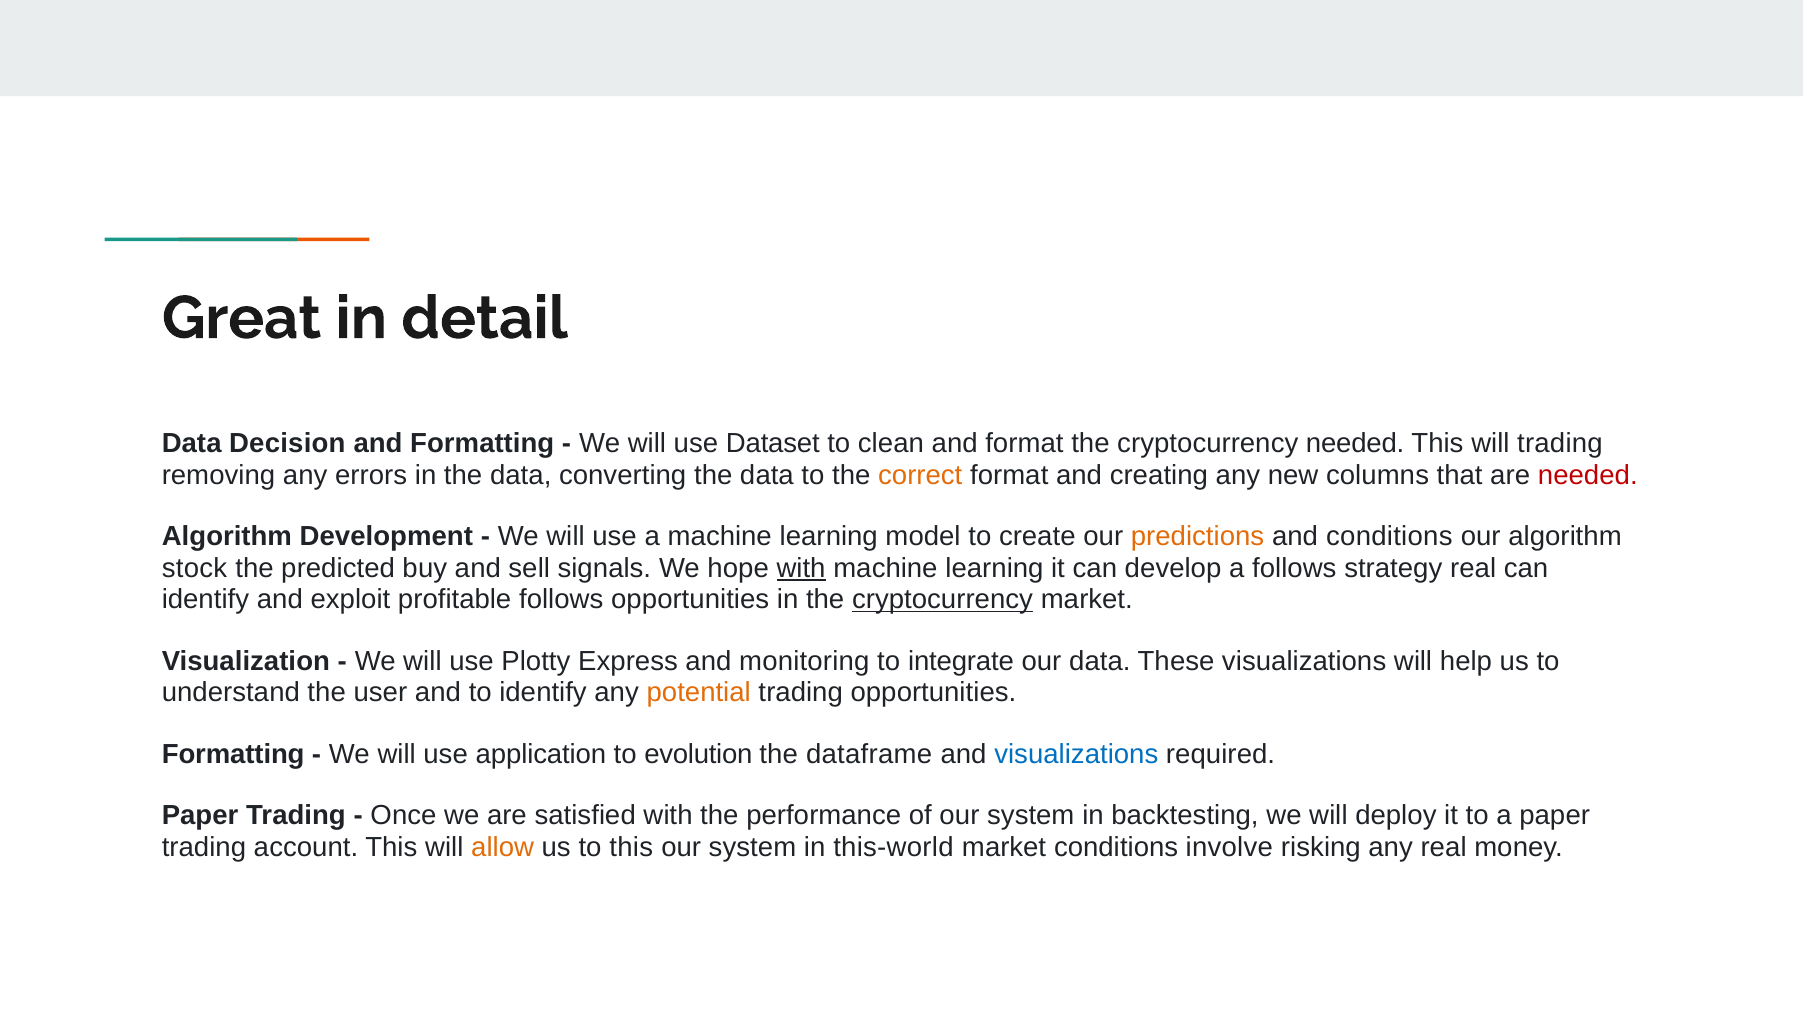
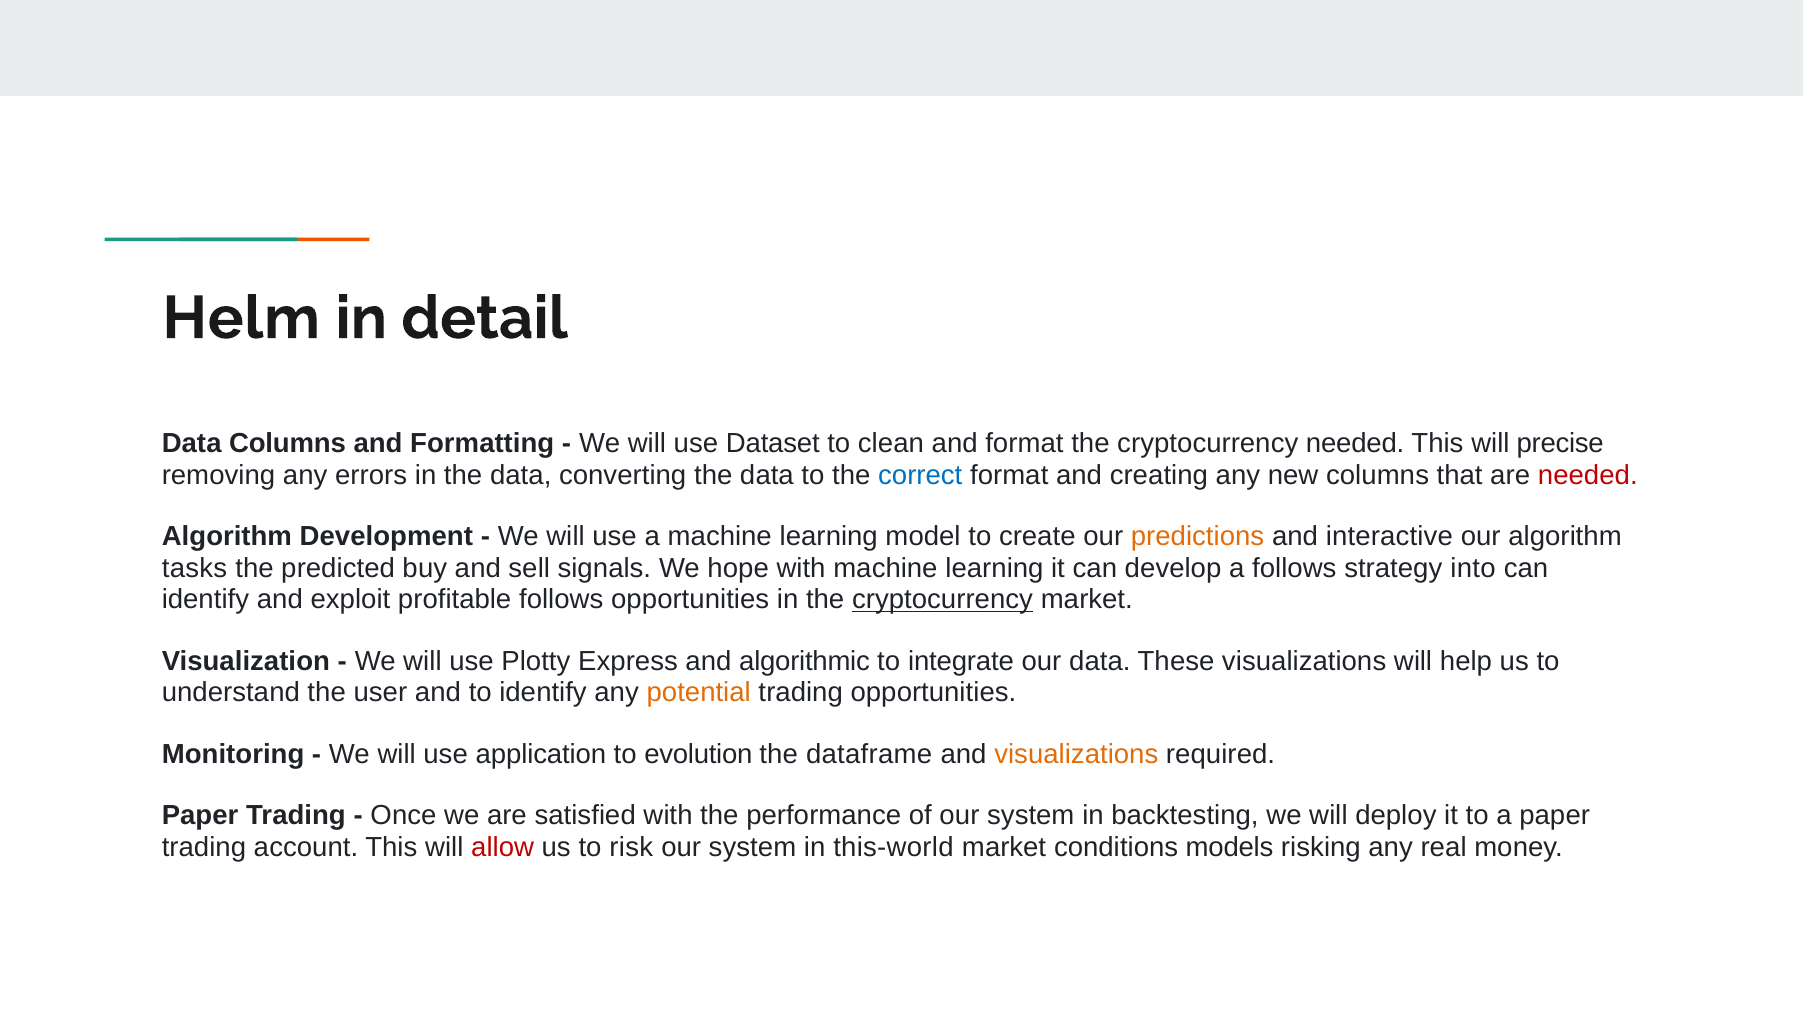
Great: Great -> Helm
Data Decision: Decision -> Columns
will trading: trading -> precise
correct colour: orange -> blue
and conditions: conditions -> interactive
stock: stock -> tasks
with at (801, 568) underline: present -> none
strategy real: real -> into
monitoring: monitoring -> algorithmic
Formatting at (233, 754): Formatting -> Monitoring
visualizations at (1076, 754) colour: blue -> orange
allow colour: orange -> red
to this: this -> risk
involve: involve -> models
